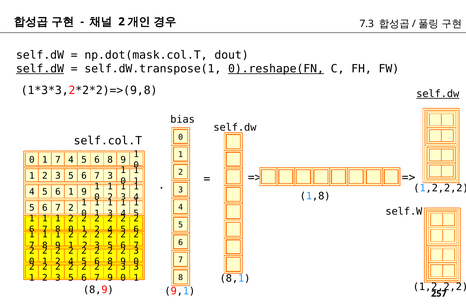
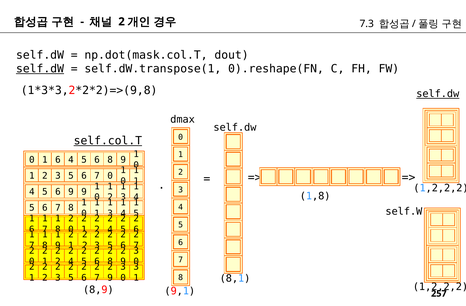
0).reshape(FN underline: present -> none
bias: bias -> dmax
self.col.T underline: none -> present
0 1 7: 7 -> 6
7 3: 3 -> 0
5 6 1: 1 -> 9
2 at (71, 208): 2 -> 8
